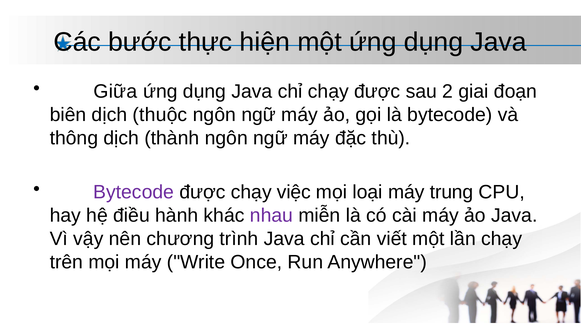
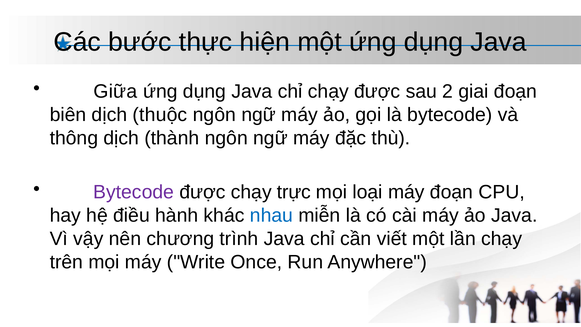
việc: việc -> trực
máy trung: trung -> đoạn
nhau colour: purple -> blue
